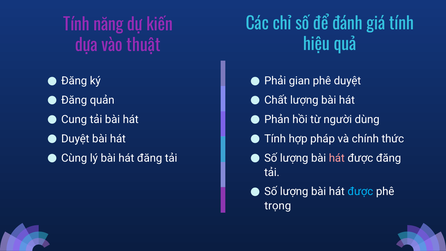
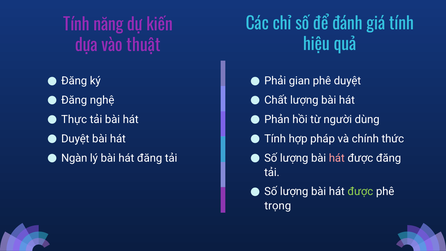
quản: quản -> nghệ
Cung: Cung -> Thực
Cùng: Cùng -> Ngàn
được at (360, 192) colour: light blue -> light green
